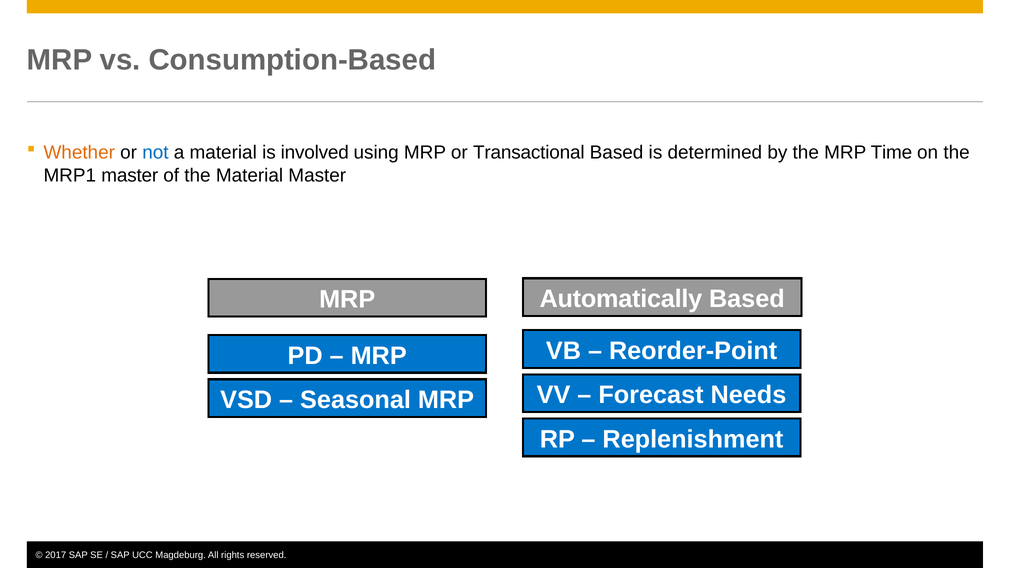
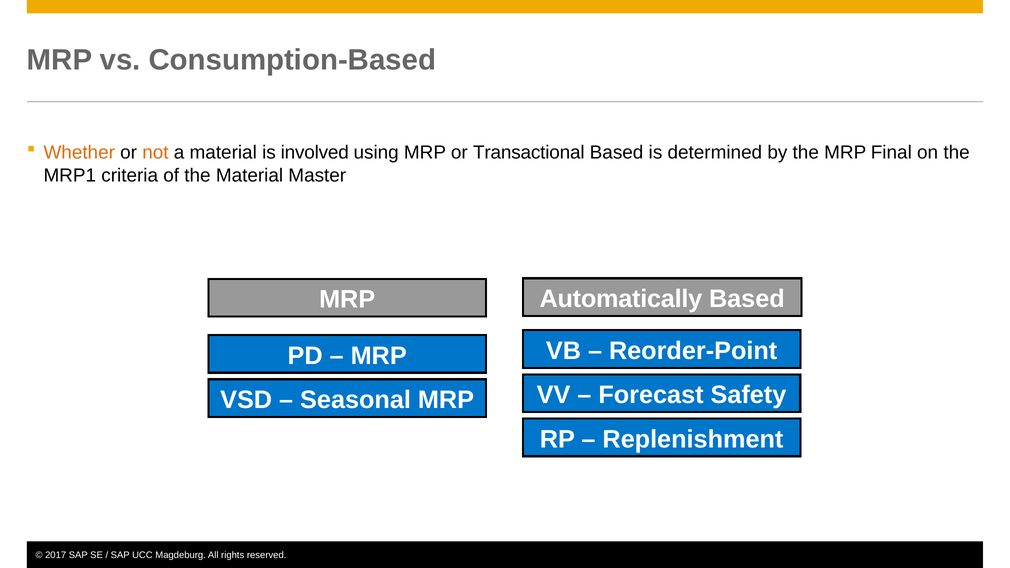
not colour: blue -> orange
Time: Time -> Final
MRP1 master: master -> criteria
Needs: Needs -> Safety
